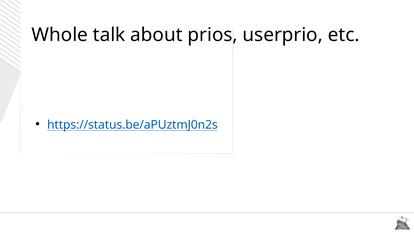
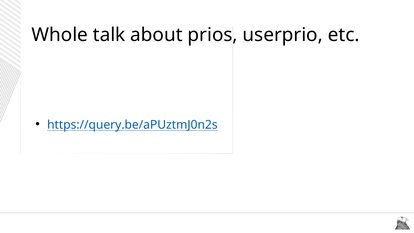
https://status.be/aPUztmJ0n2s: https://status.be/aPUztmJ0n2s -> https://query.be/aPUztmJ0n2s
